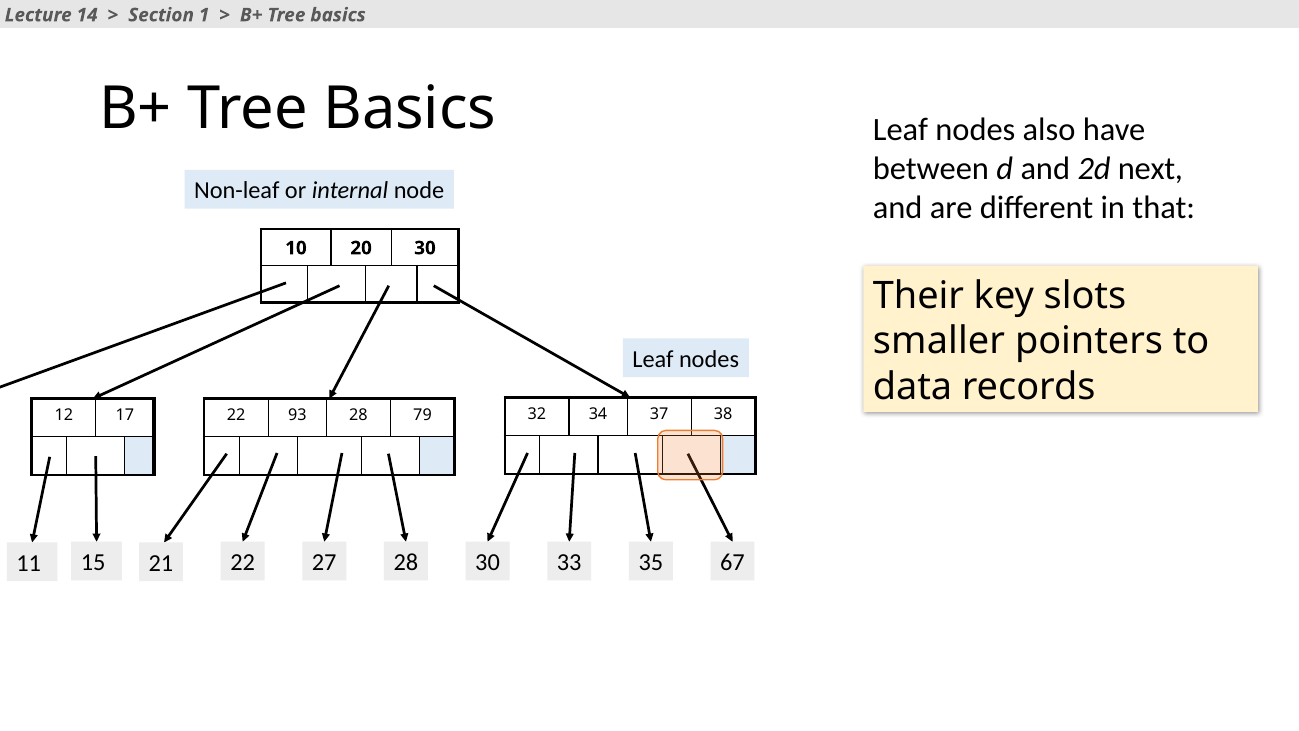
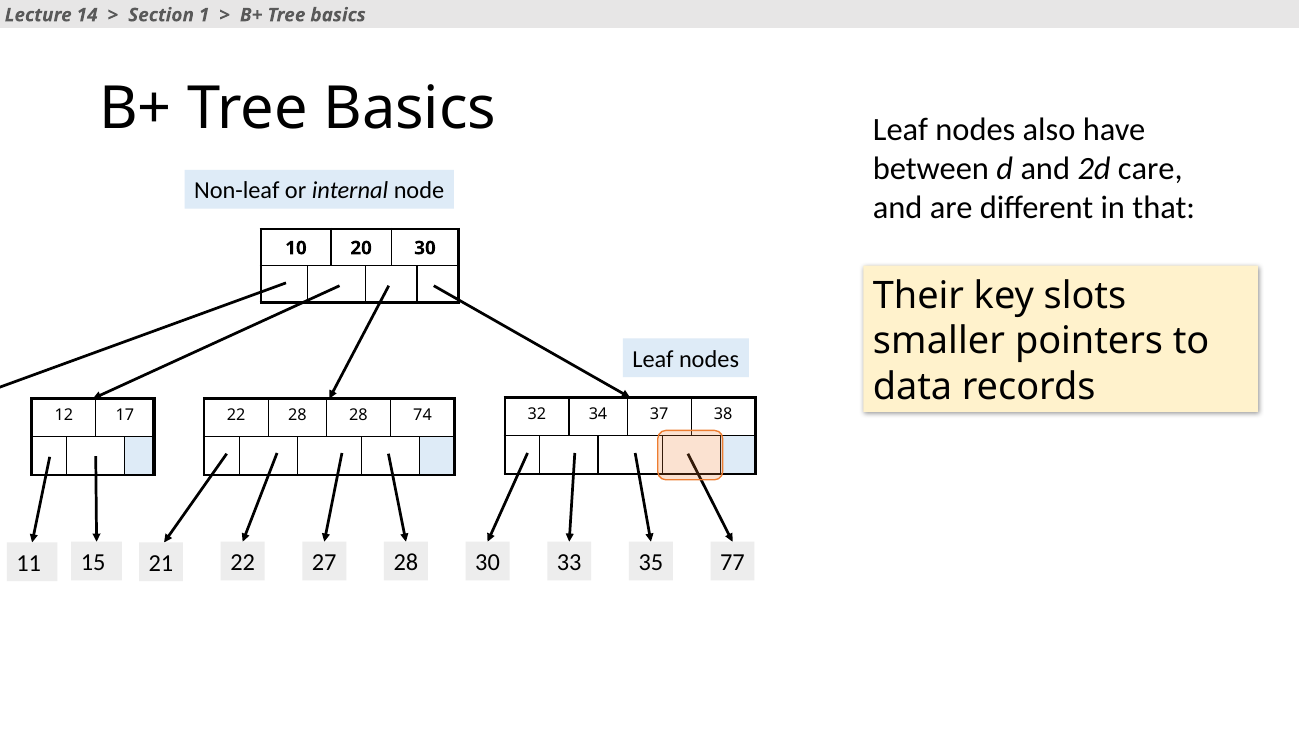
next: next -> care
22 93: 93 -> 28
79: 79 -> 74
67: 67 -> 77
